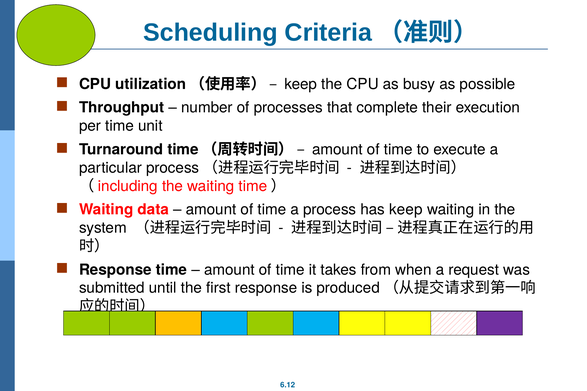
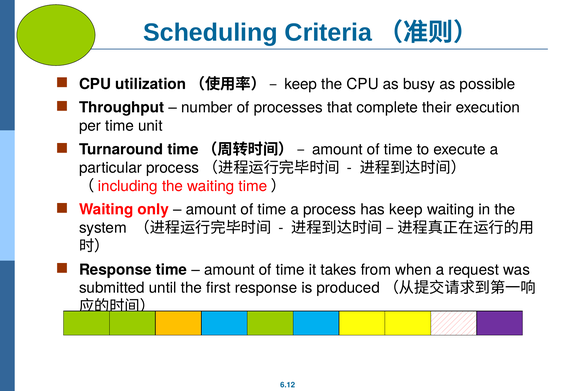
data: data -> only
